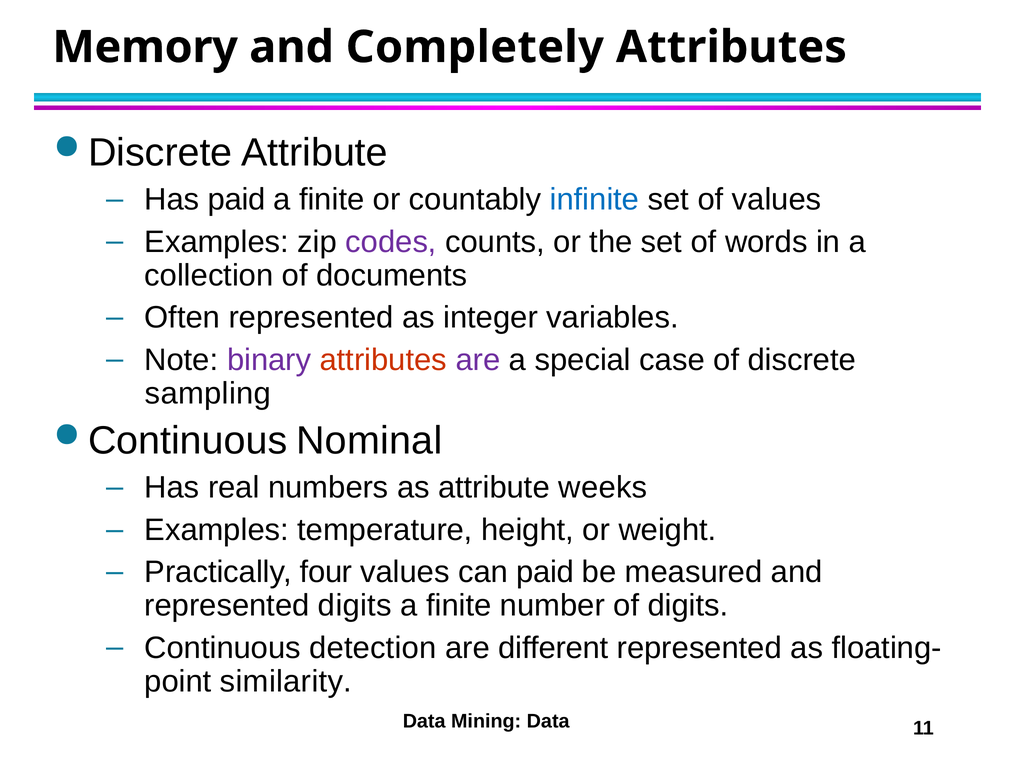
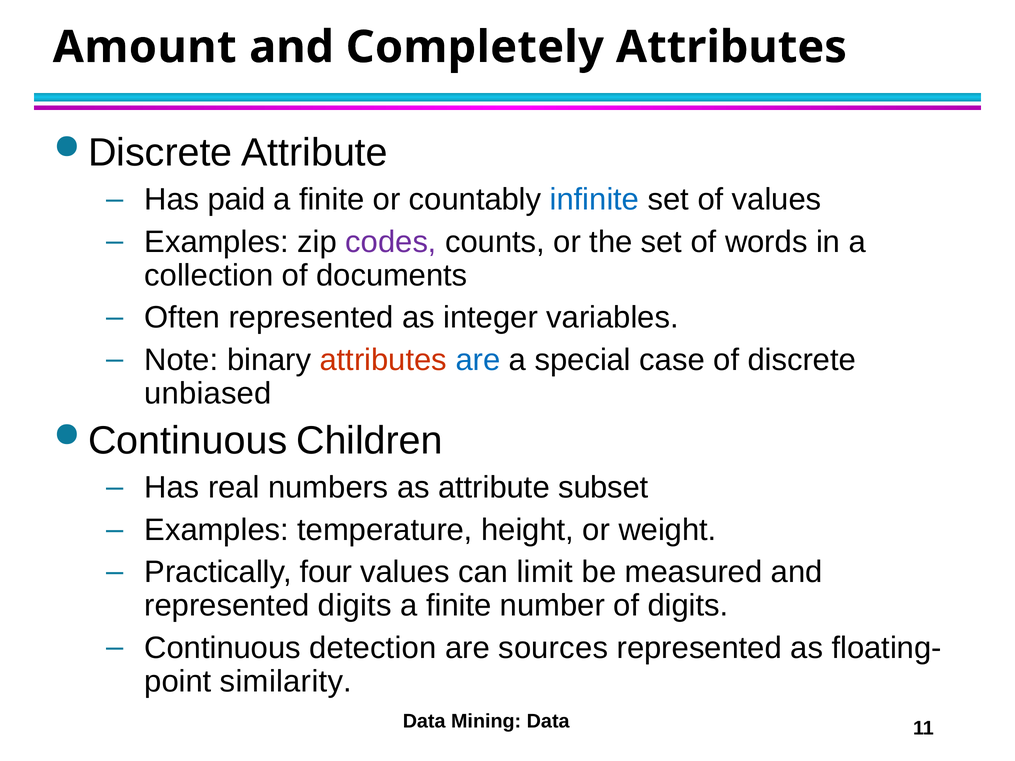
Memory: Memory -> Amount
binary colour: purple -> black
are at (478, 360) colour: purple -> blue
sampling: sampling -> unbiased
Nominal: Nominal -> Children
weeks: weeks -> subset
can paid: paid -> limit
different: different -> sources
